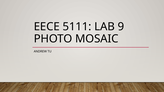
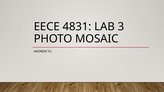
5111: 5111 -> 4831
9: 9 -> 3
